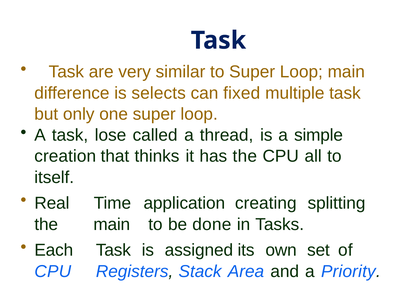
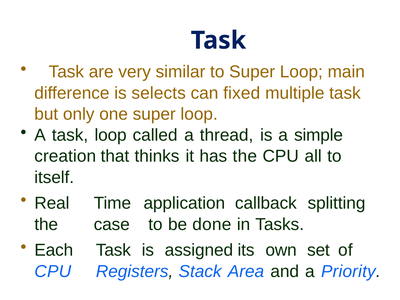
task lose: lose -> loop
creating: creating -> callback
the main: main -> case
